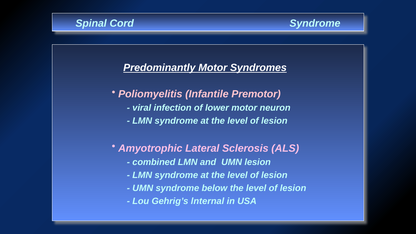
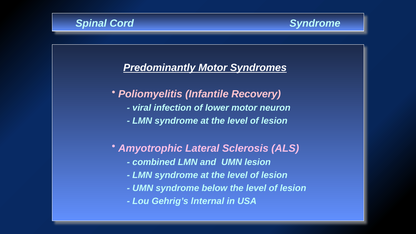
Premotor: Premotor -> Recovery
